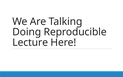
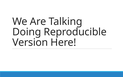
Lecture: Lecture -> Version
